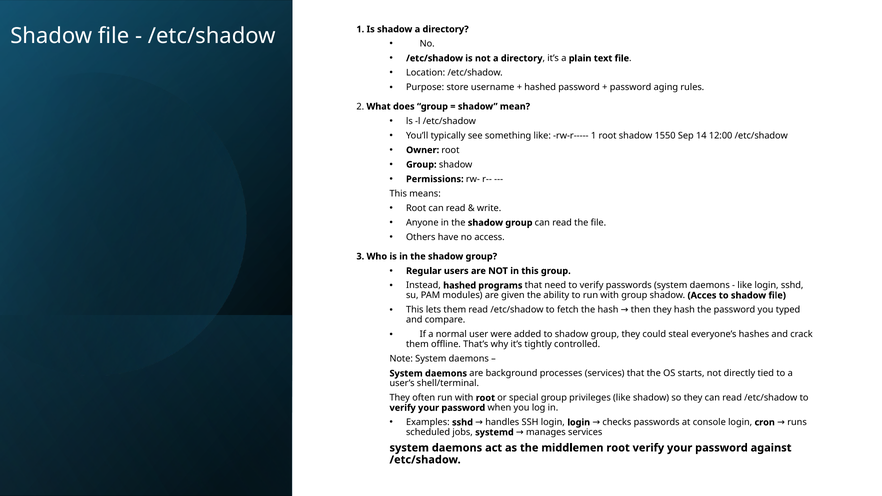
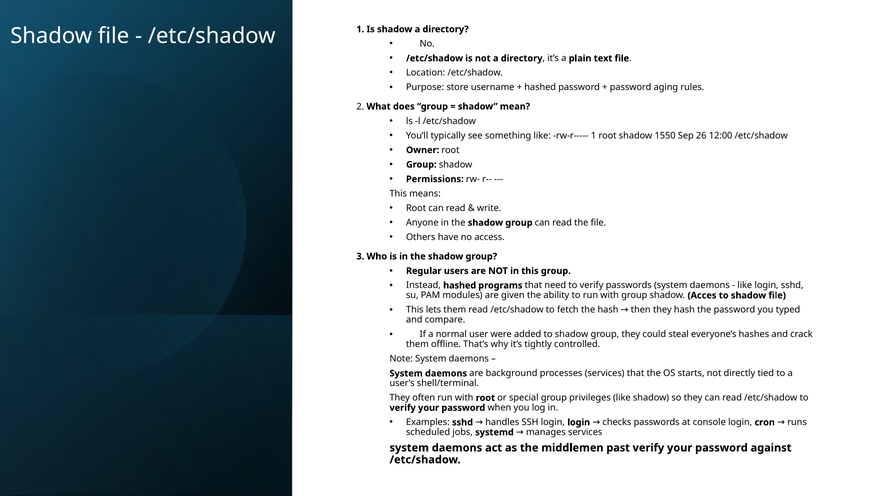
14: 14 -> 26
middlemen root: root -> past
